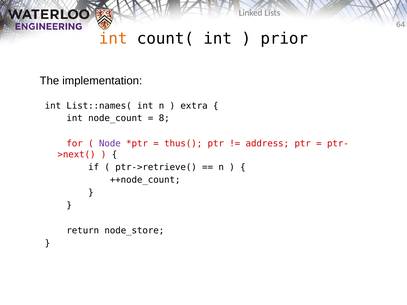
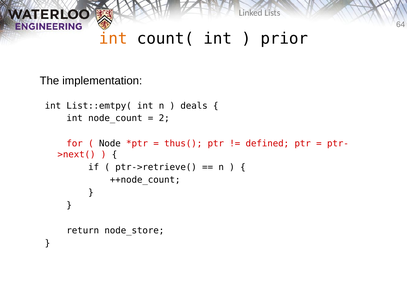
List::names(: List::names( -> List::emtpy(
extra: extra -> deals
8: 8 -> 2
Node colour: purple -> black
address: address -> defined
